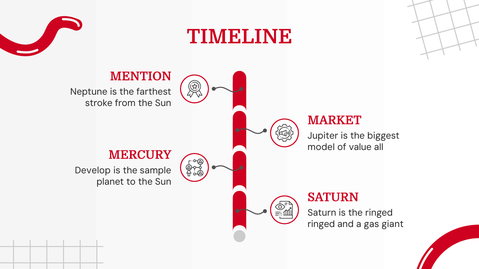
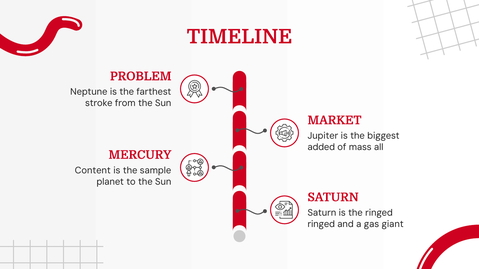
MENTION: MENTION -> PROBLEM
model: model -> added
value: value -> mass
Develop: Develop -> Content
